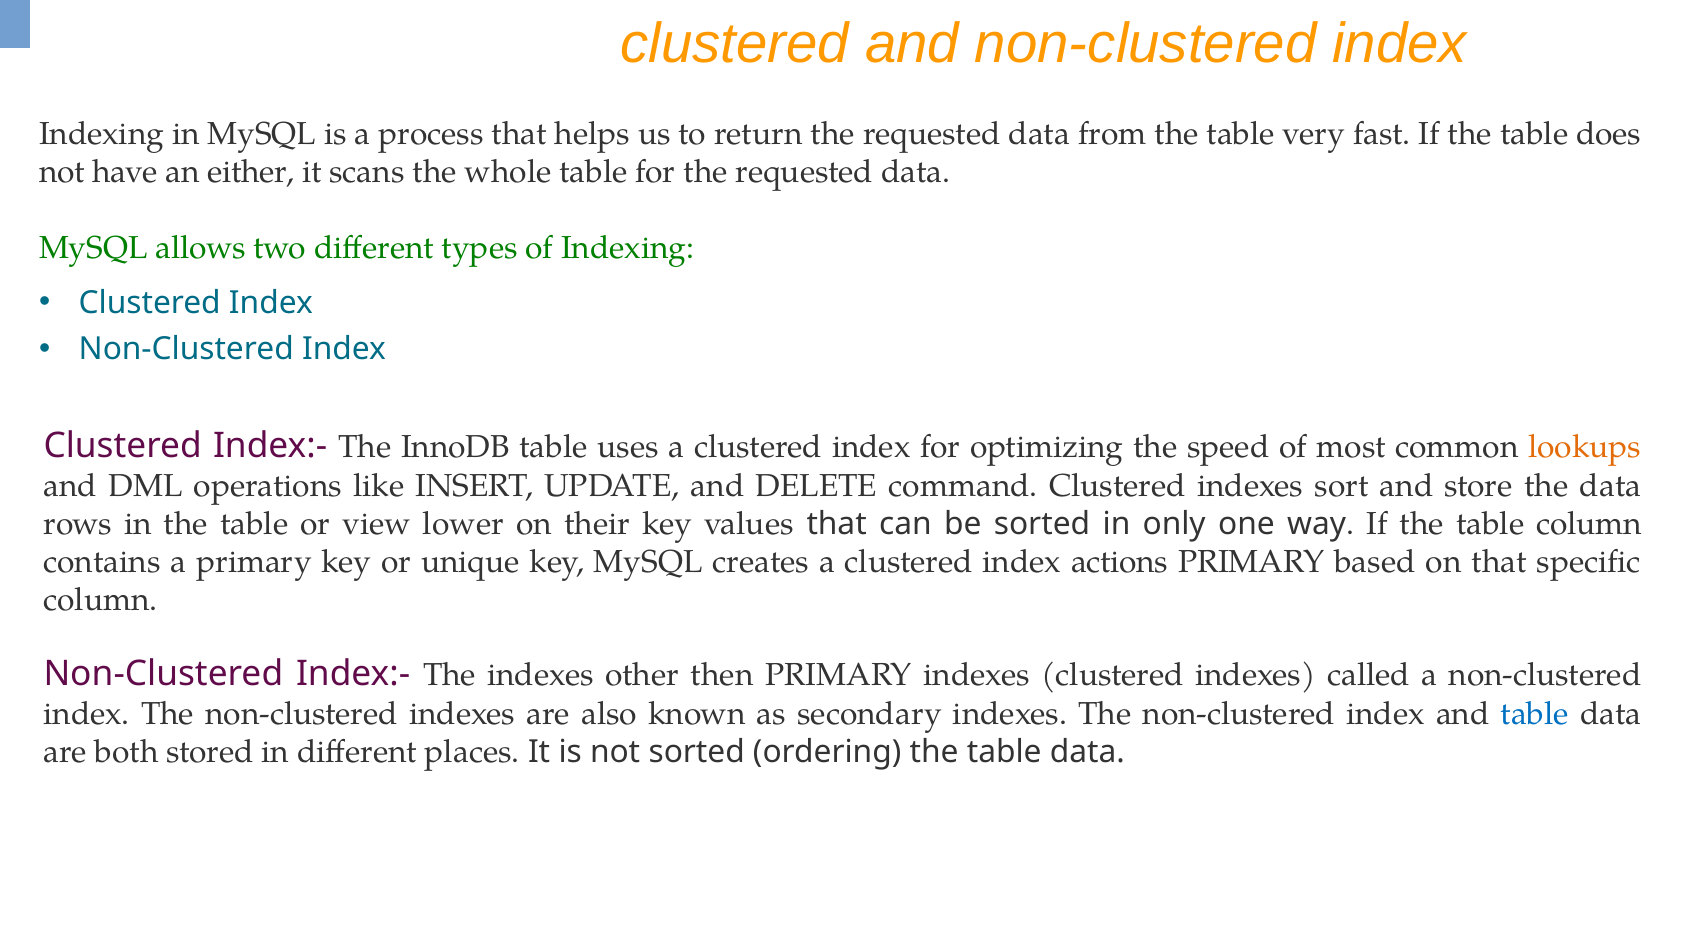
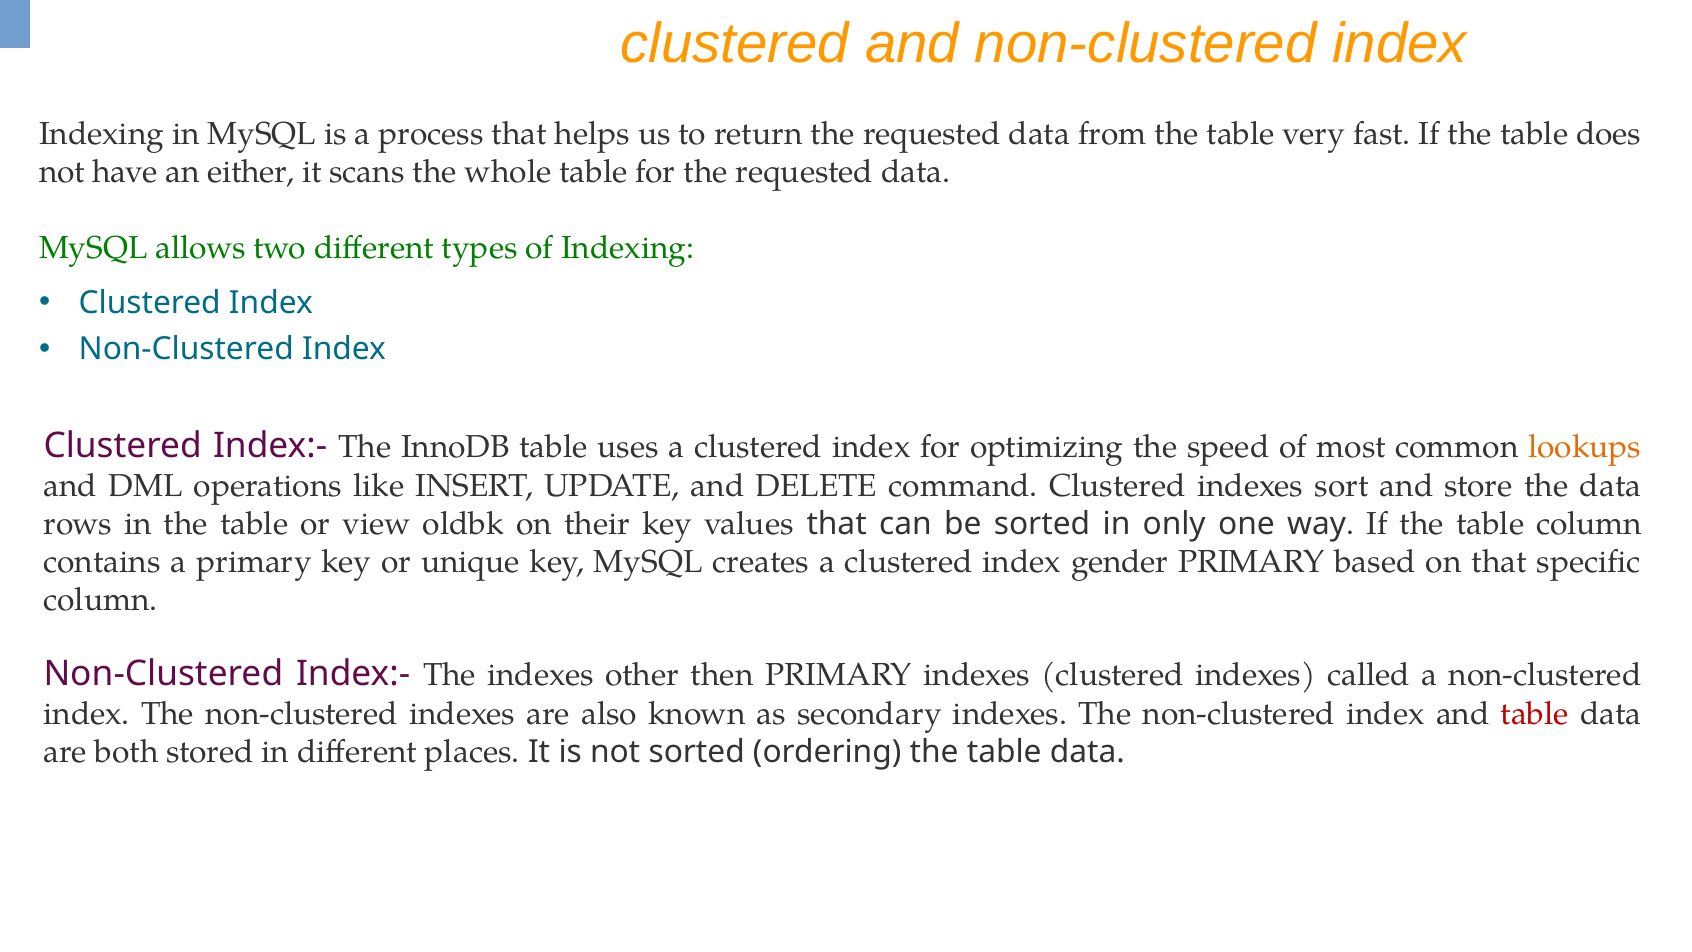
lower: lower -> oldbk
actions: actions -> gender
table at (1535, 714) colour: blue -> red
